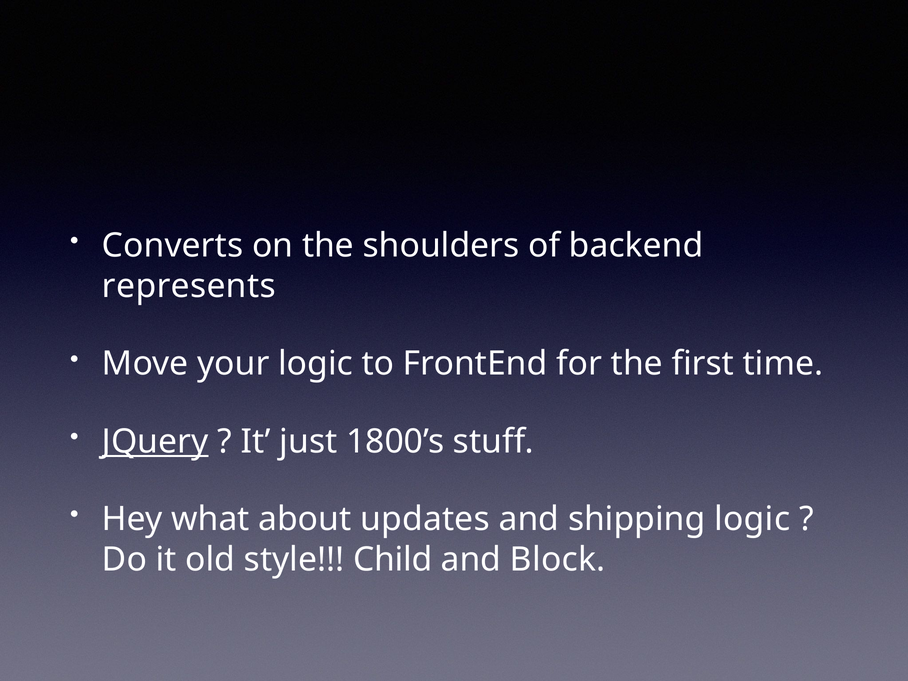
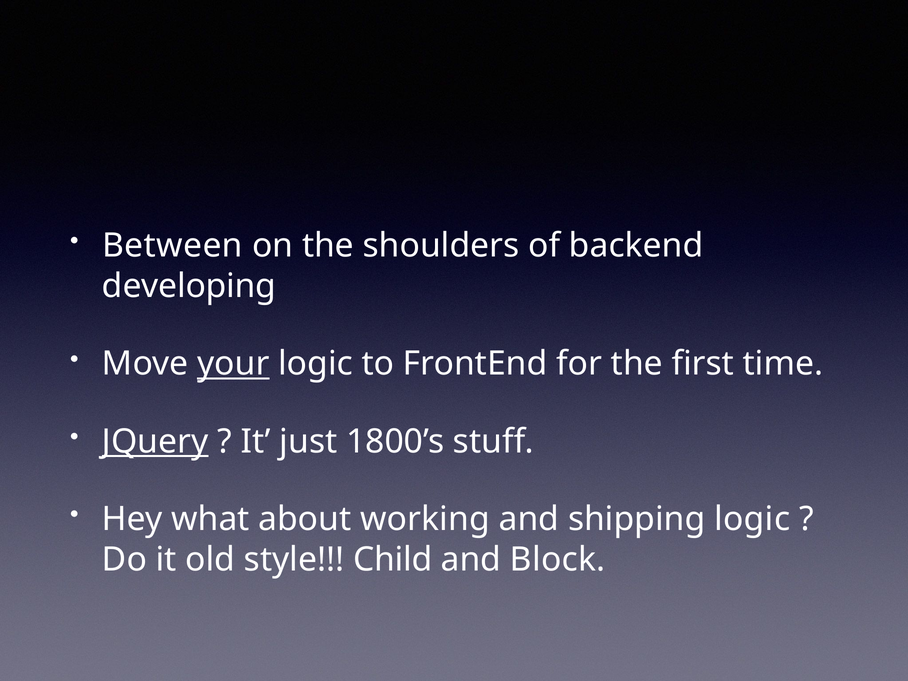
Converts: Converts -> Between
represents: represents -> developing
your underline: none -> present
updates: updates -> working
